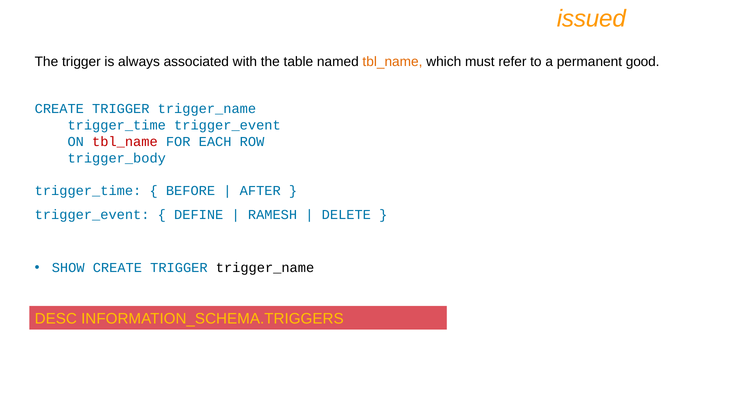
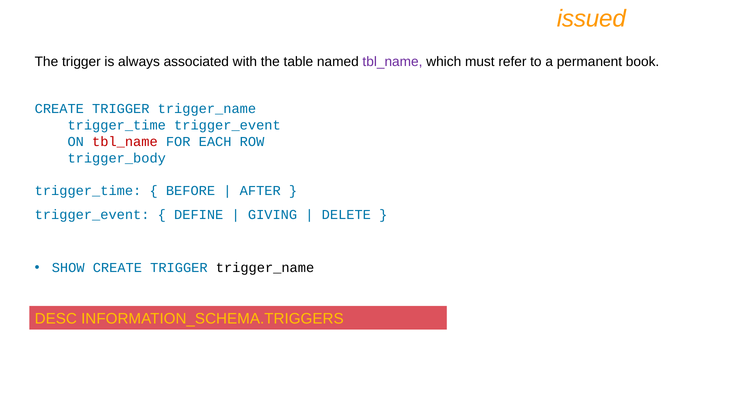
tbl_name at (392, 62) colour: orange -> purple
good: good -> book
RAMESH: RAMESH -> GIVING
